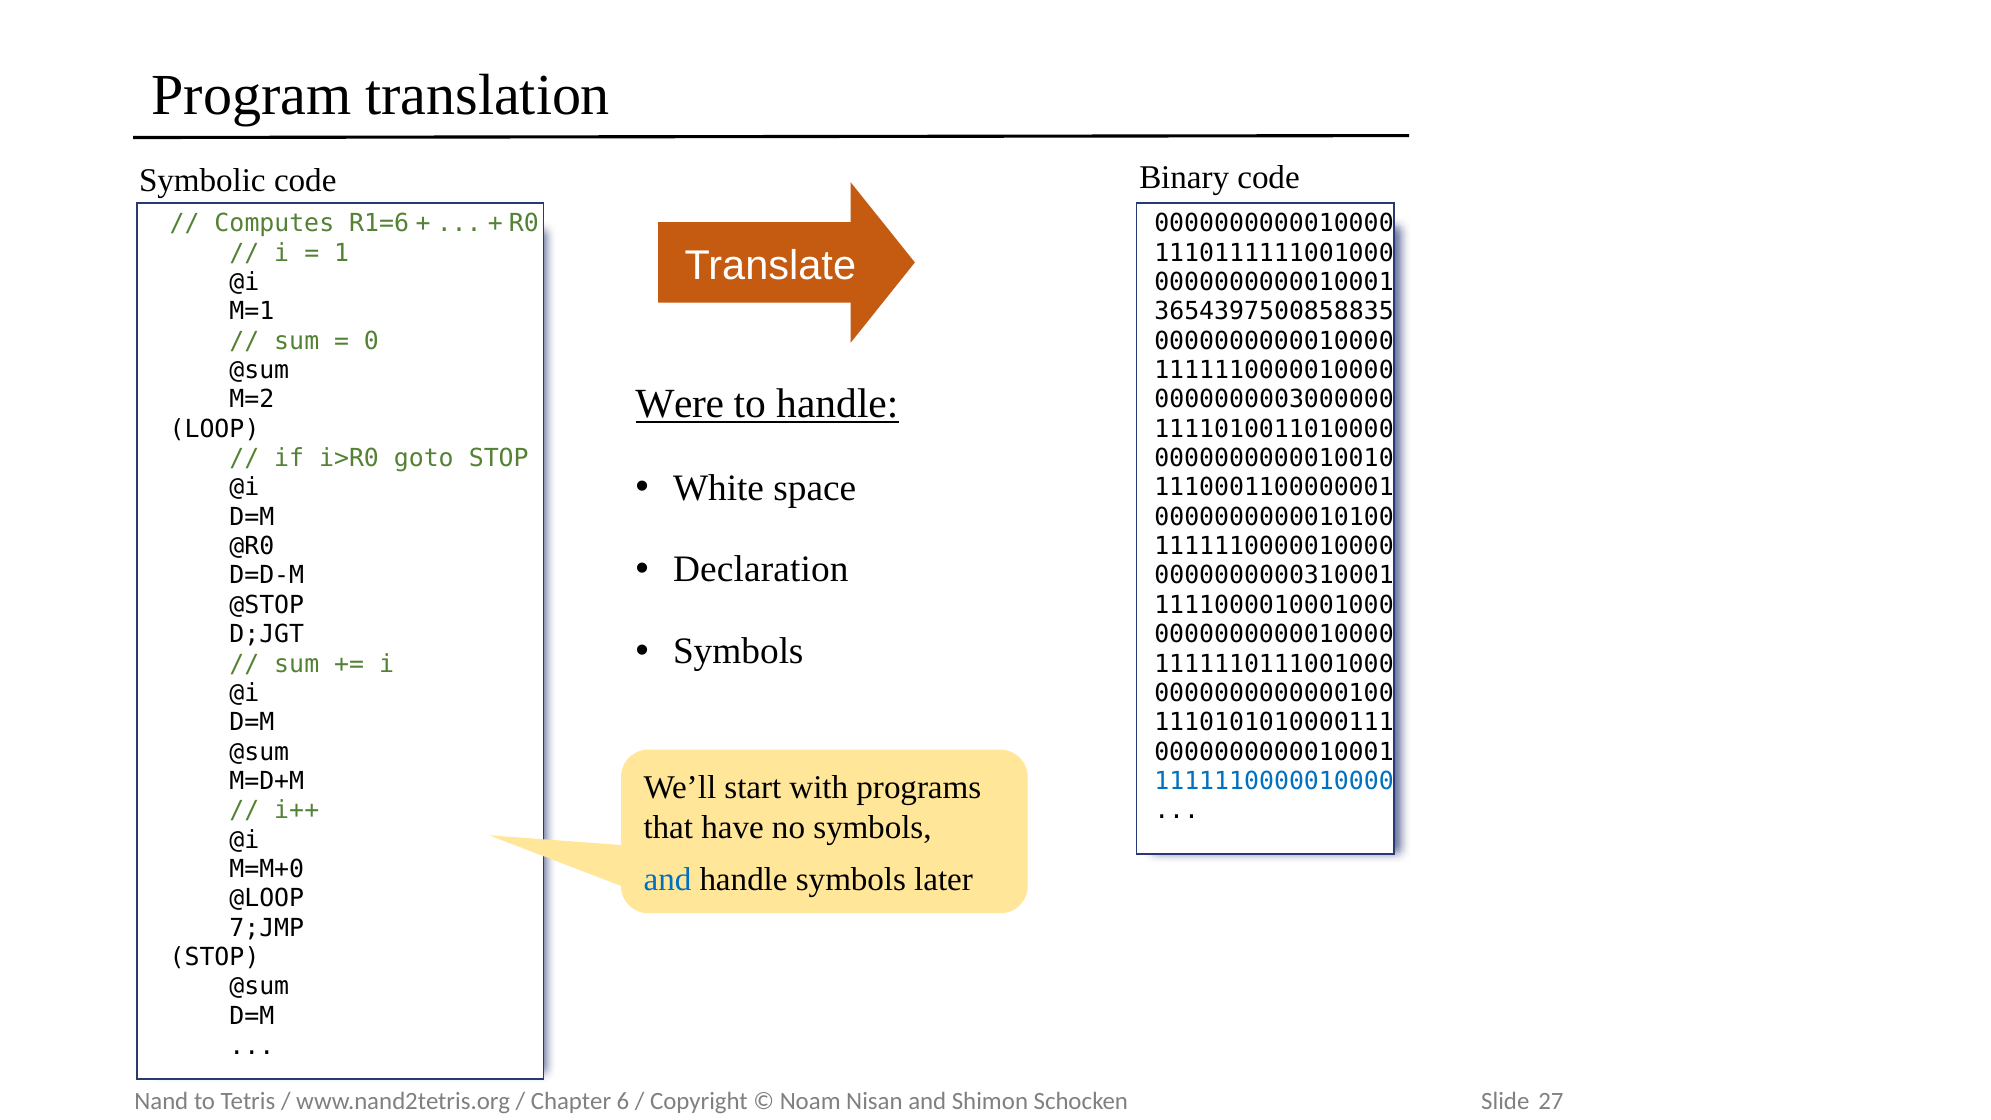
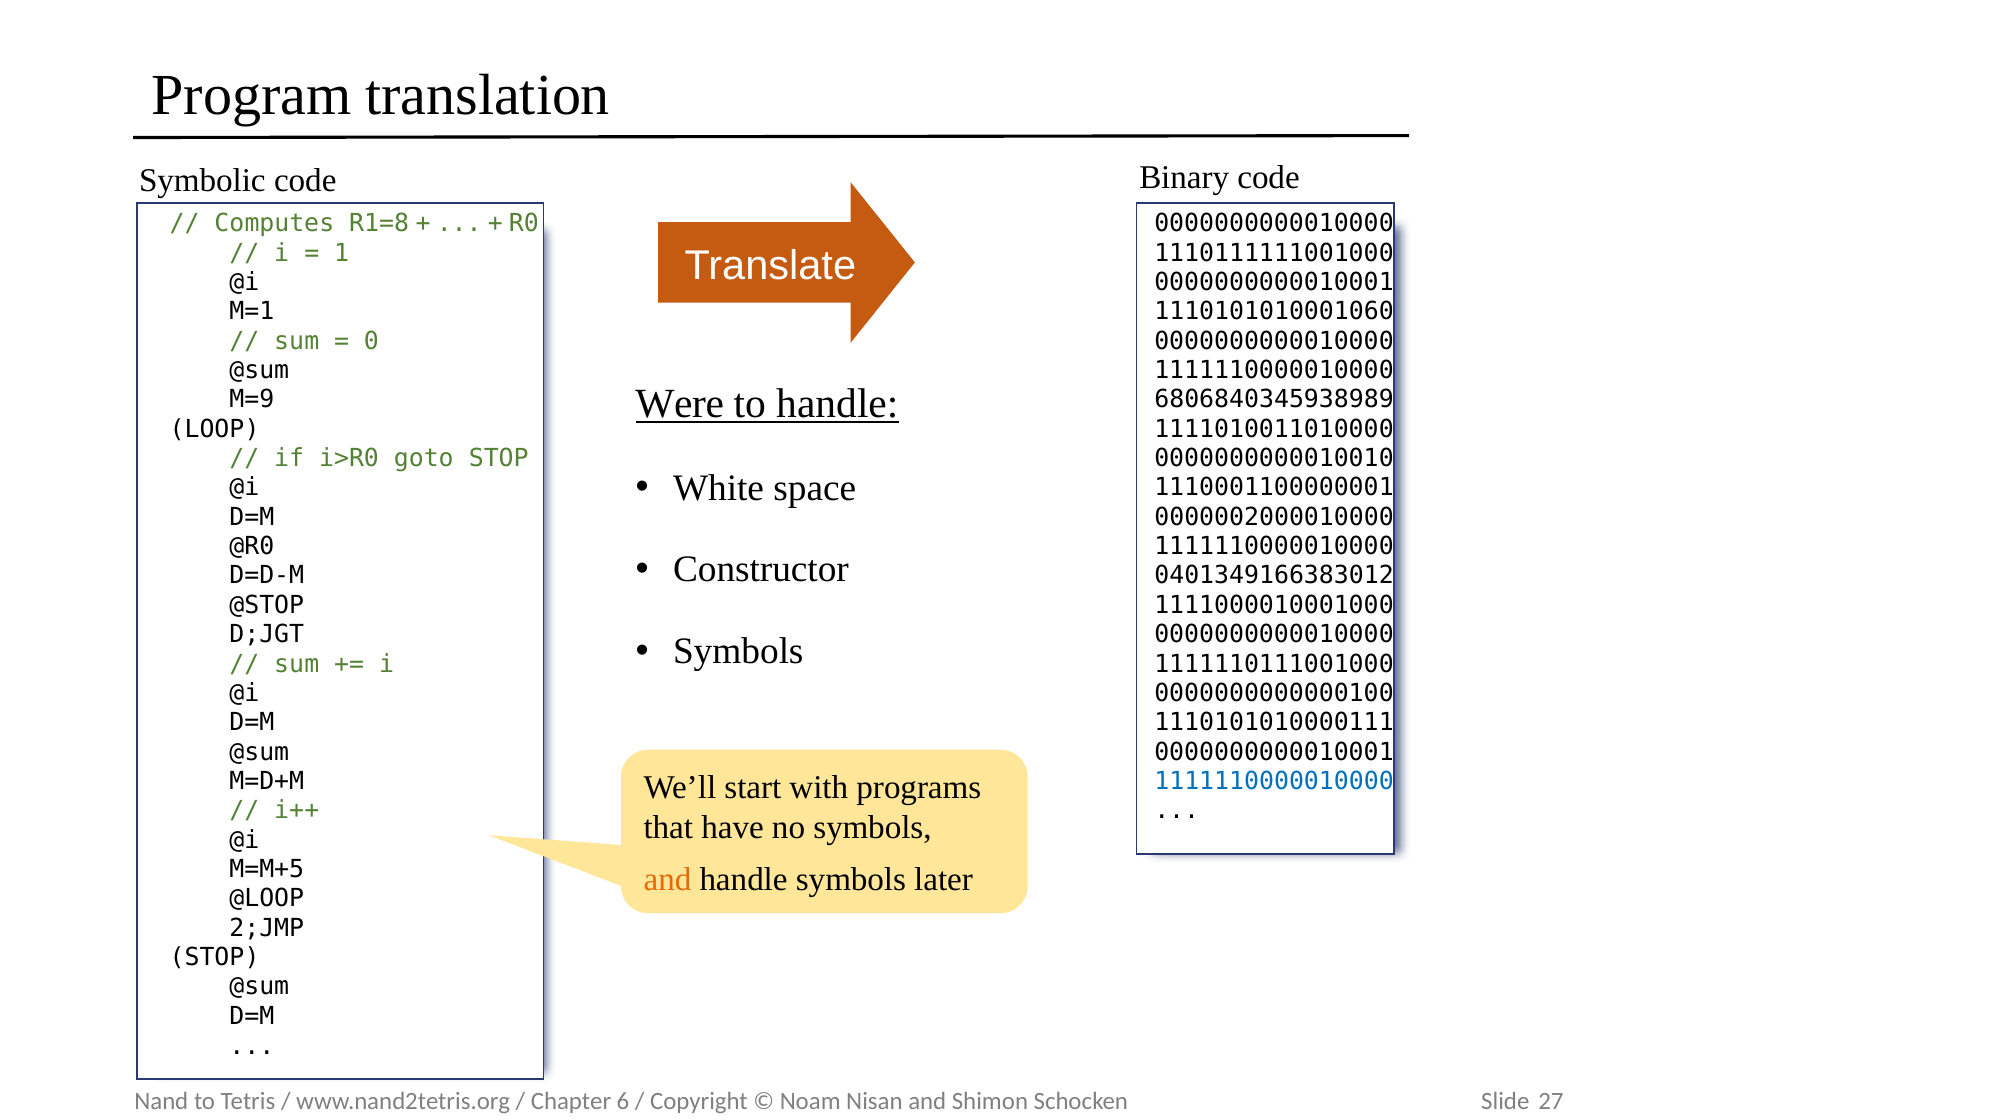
R1=6: R1=6 -> R1=8
3654397500858835: 3654397500858835 -> 1110101010001060
M=2: M=2 -> M=9
0000000003000000: 0000000003000000 -> 6806840345938989
0000000000010100: 0000000000010100 -> 0000002000010000
Declaration: Declaration -> Constructor
0000000000310001: 0000000000310001 -> 0401349166383012
M=M+0: M=M+0 -> M=M+5
and at (668, 880) colour: blue -> orange
7;JMP: 7;JMP -> 2;JMP
